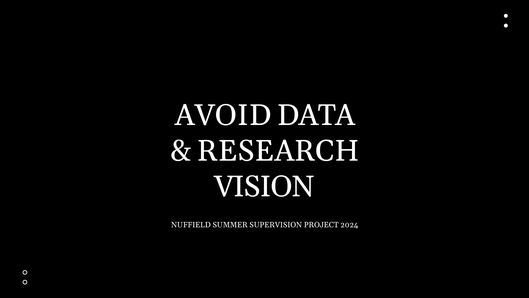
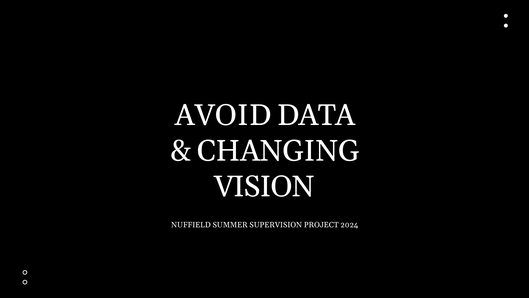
RESEARCH: RESEARCH -> CHANGING
